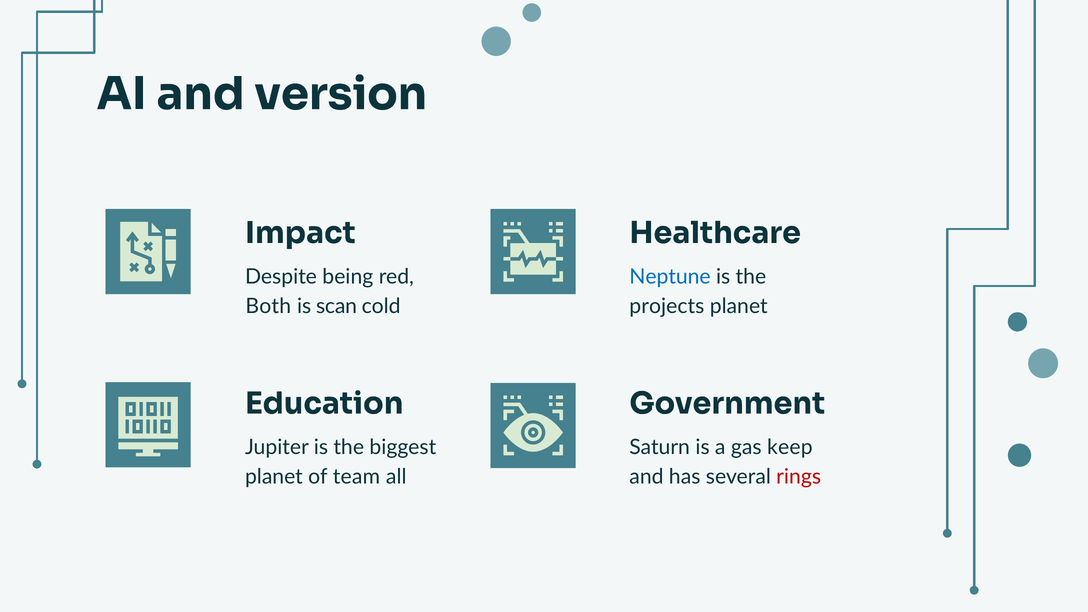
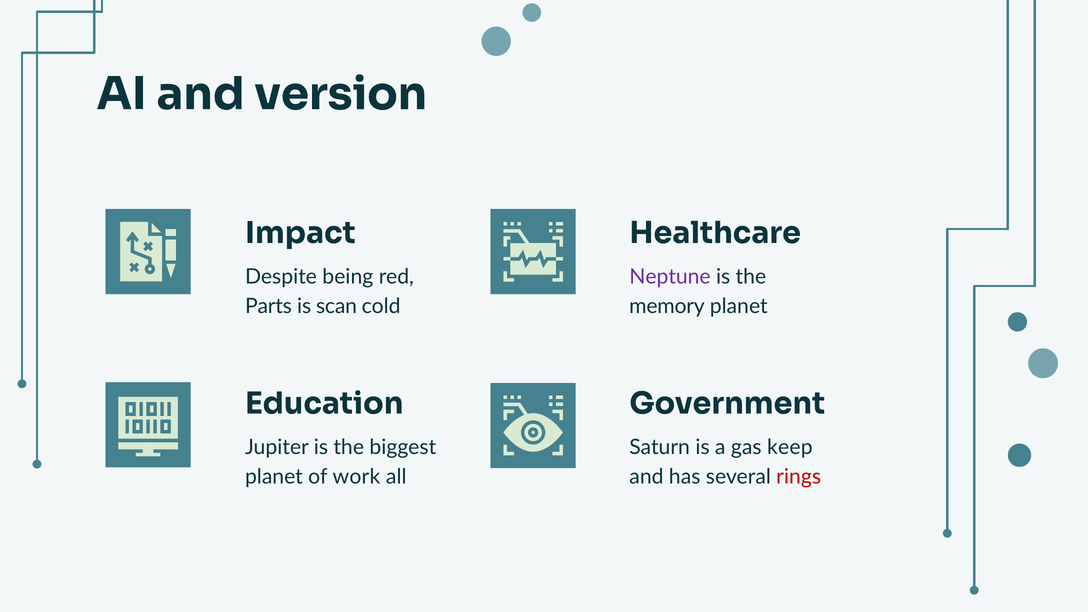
Neptune colour: blue -> purple
Both: Both -> Parts
projects: projects -> memory
team: team -> work
